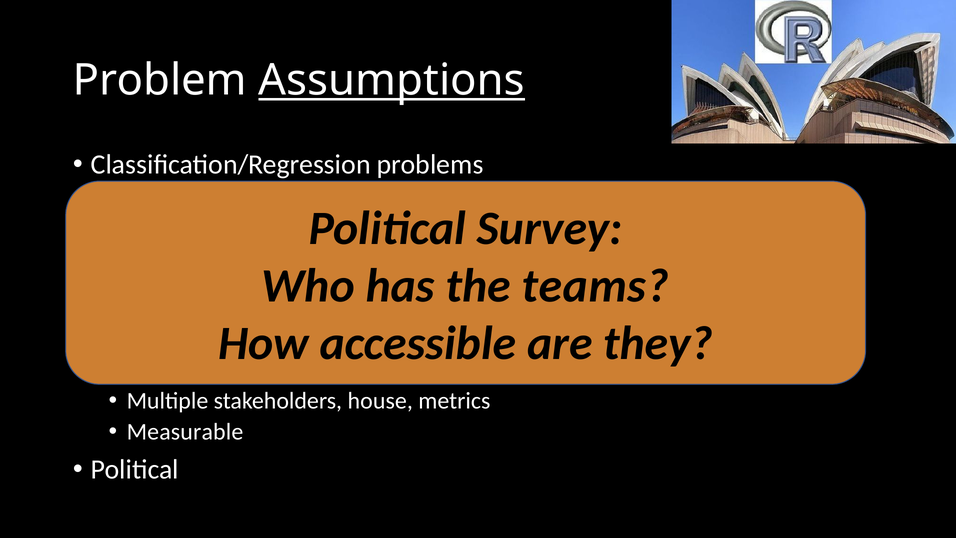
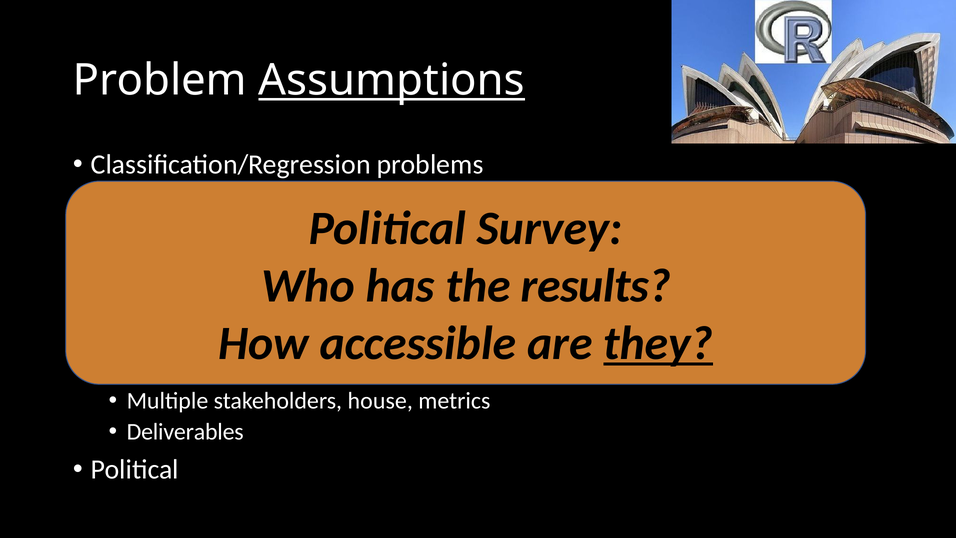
teams: teams -> results
they underline: none -> present
Measurable: Measurable -> Deliverables
